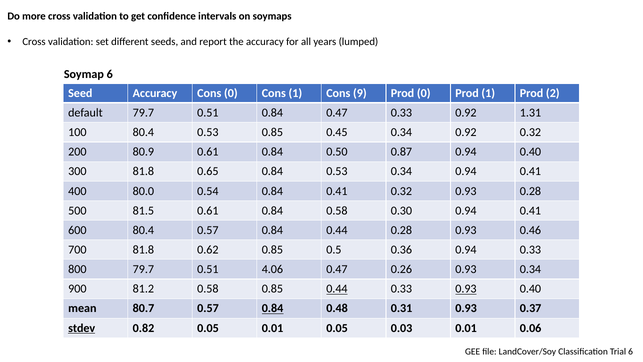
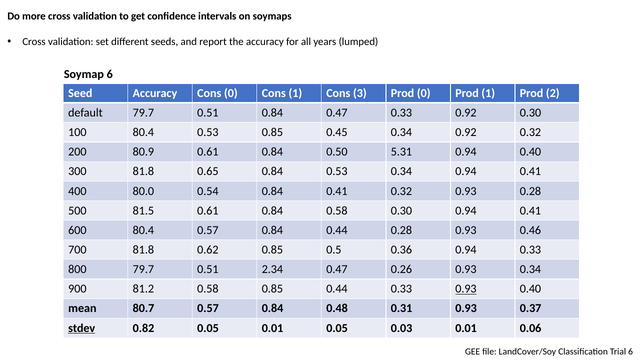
9: 9 -> 3
0.92 1.31: 1.31 -> 0.30
0.87: 0.87 -> 5.31
4.06: 4.06 -> 2.34
0.44 at (337, 289) underline: present -> none
0.84 at (273, 308) underline: present -> none
